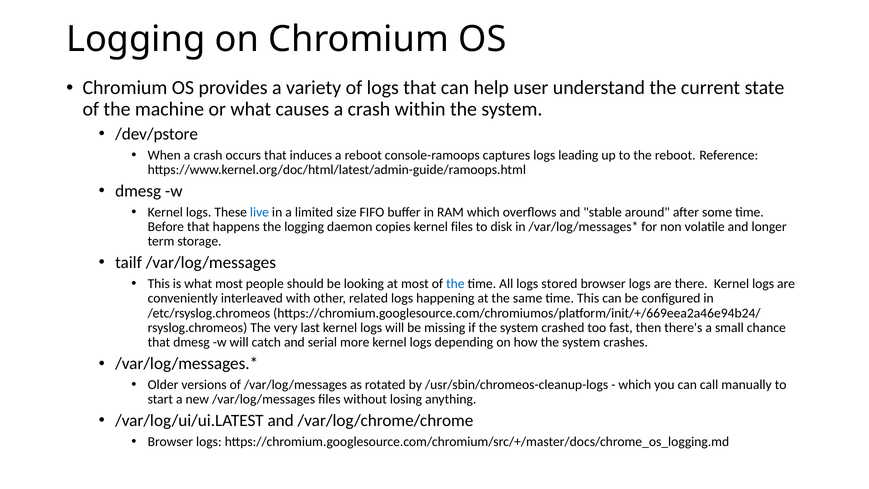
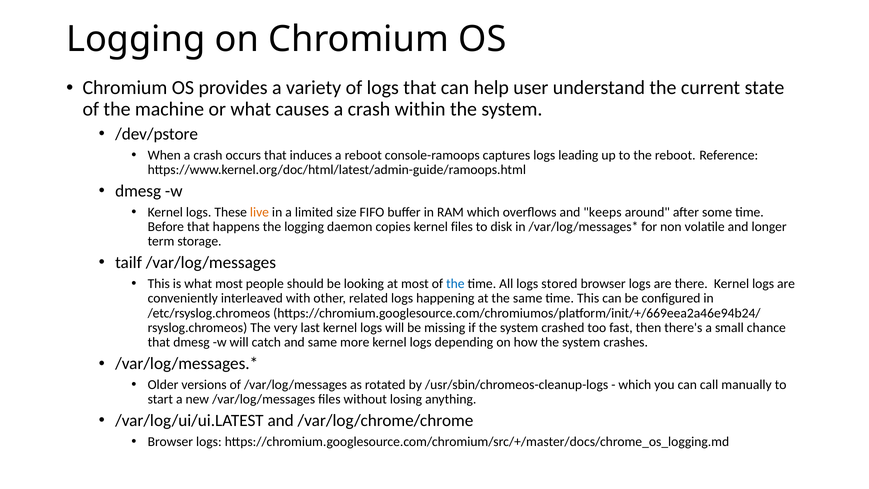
live colour: blue -> orange
stable: stable -> keeps
and serial: serial -> same
